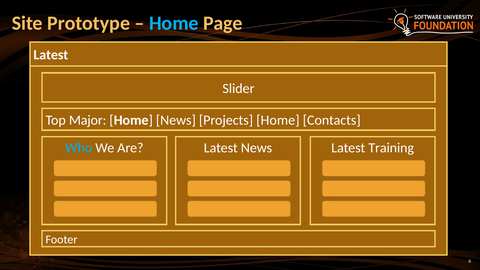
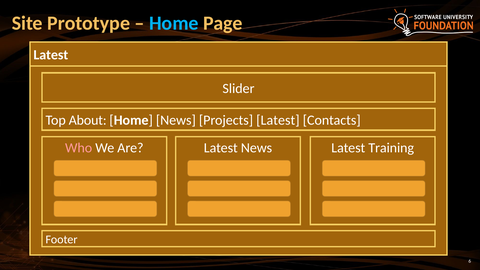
Major: Major -> About
Projects Home: Home -> Latest
Who colour: light blue -> pink
